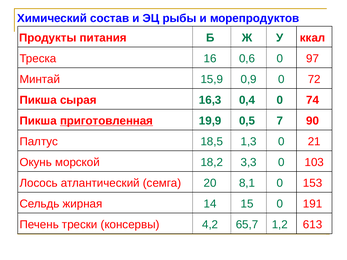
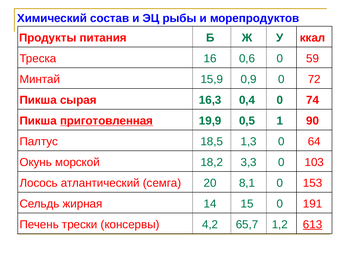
97: 97 -> 59
7: 7 -> 1
21: 21 -> 64
613 underline: none -> present
